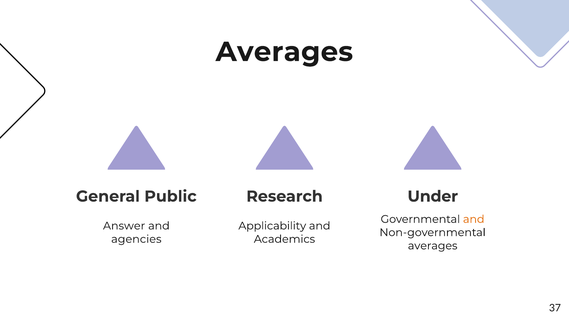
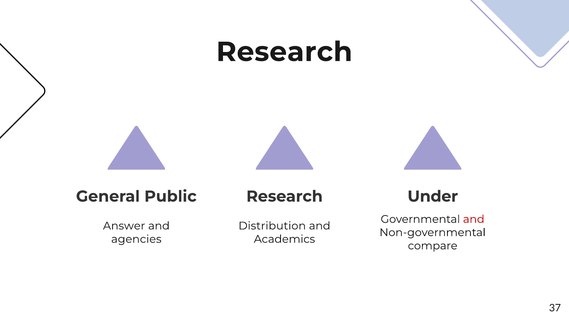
Averages at (284, 52): Averages -> Research
and at (474, 219) colour: orange -> red
Applicability: Applicability -> Distribution
averages at (433, 246): averages -> compare
